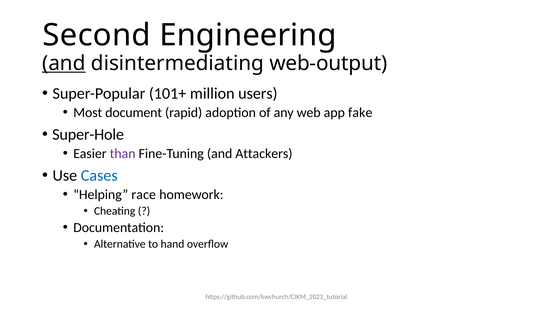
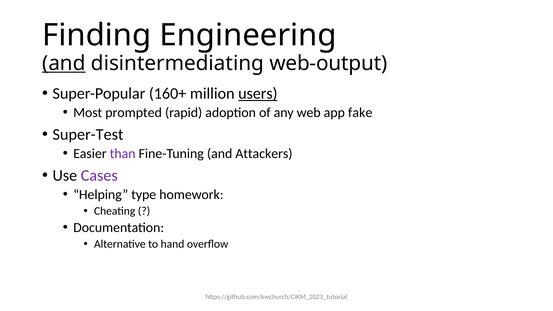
Second: Second -> Finding
101+: 101+ -> 160+
users underline: none -> present
document: document -> prompted
Super-Hole: Super-Hole -> Super-Test
Cases colour: blue -> purple
race: race -> type
